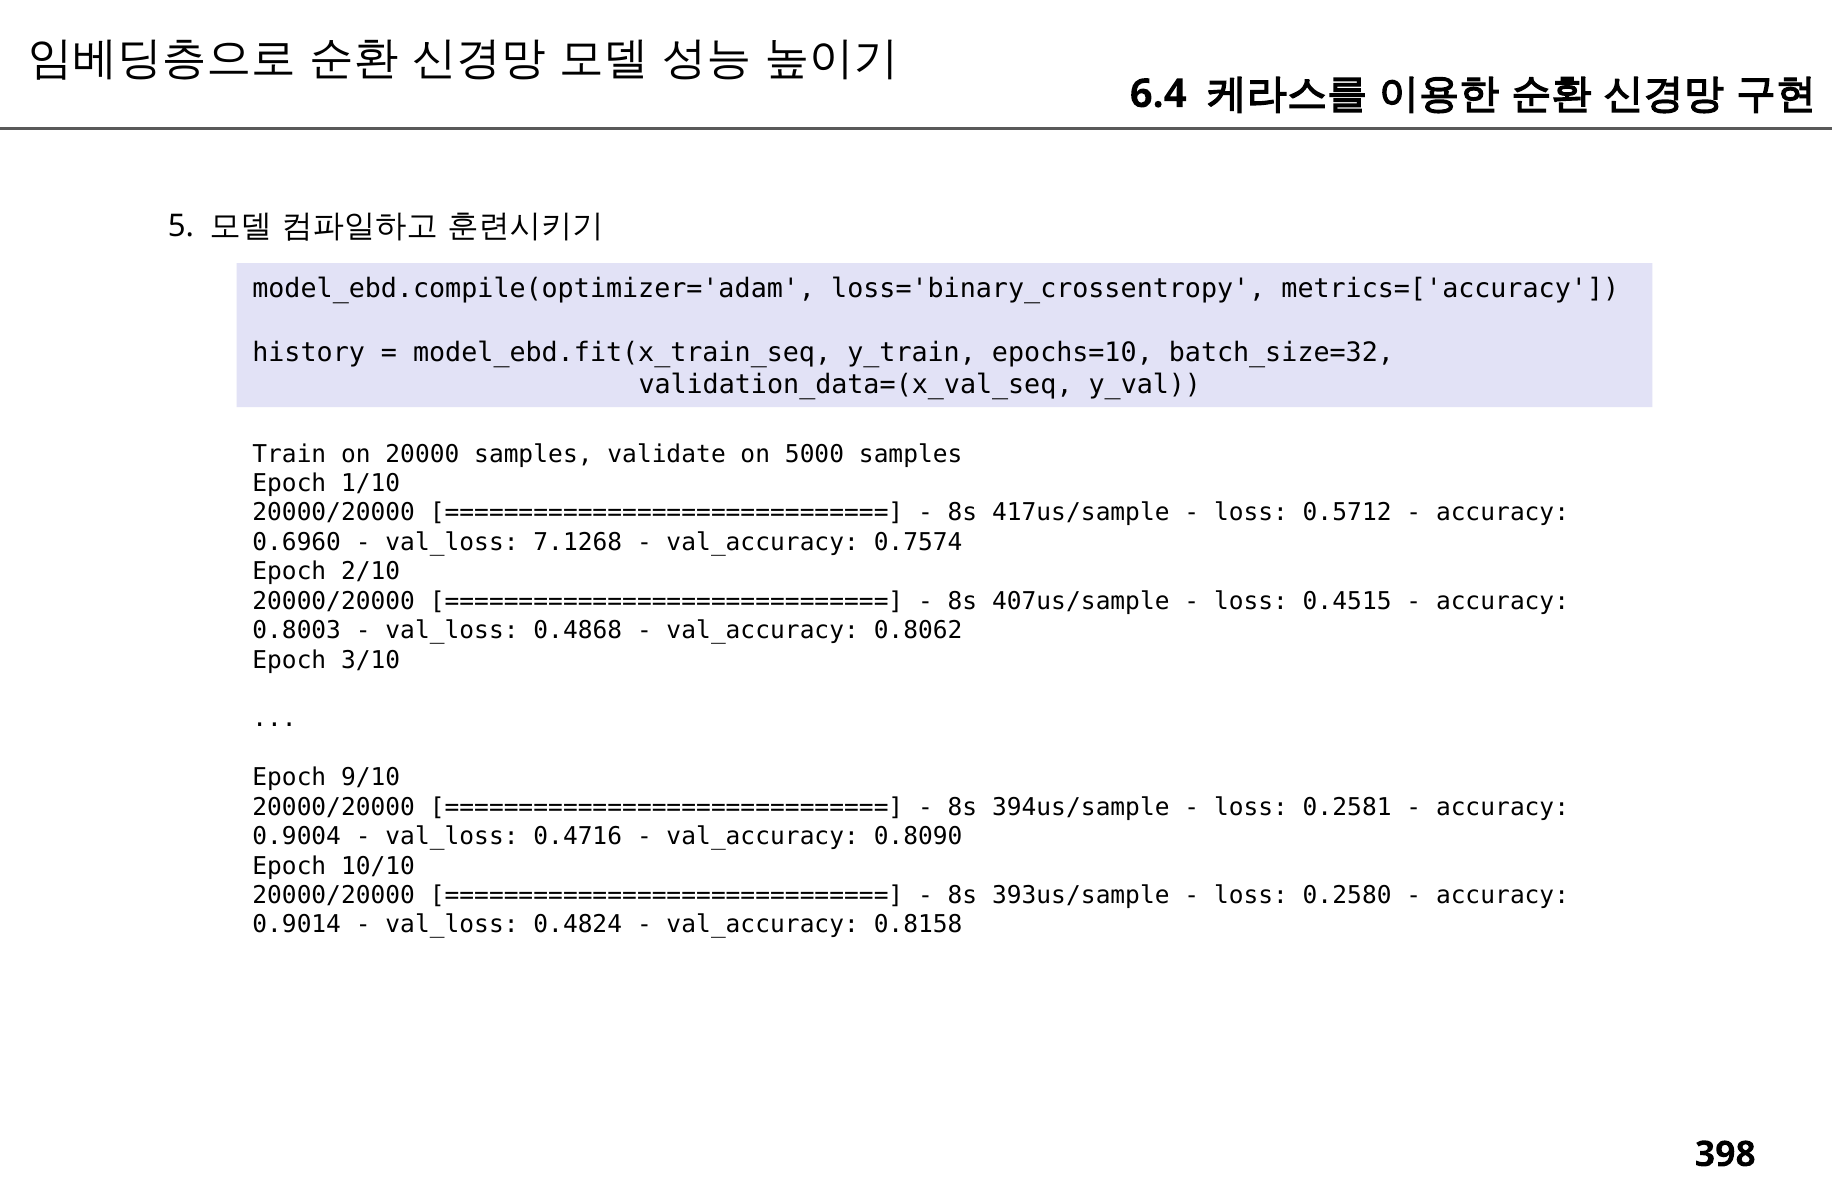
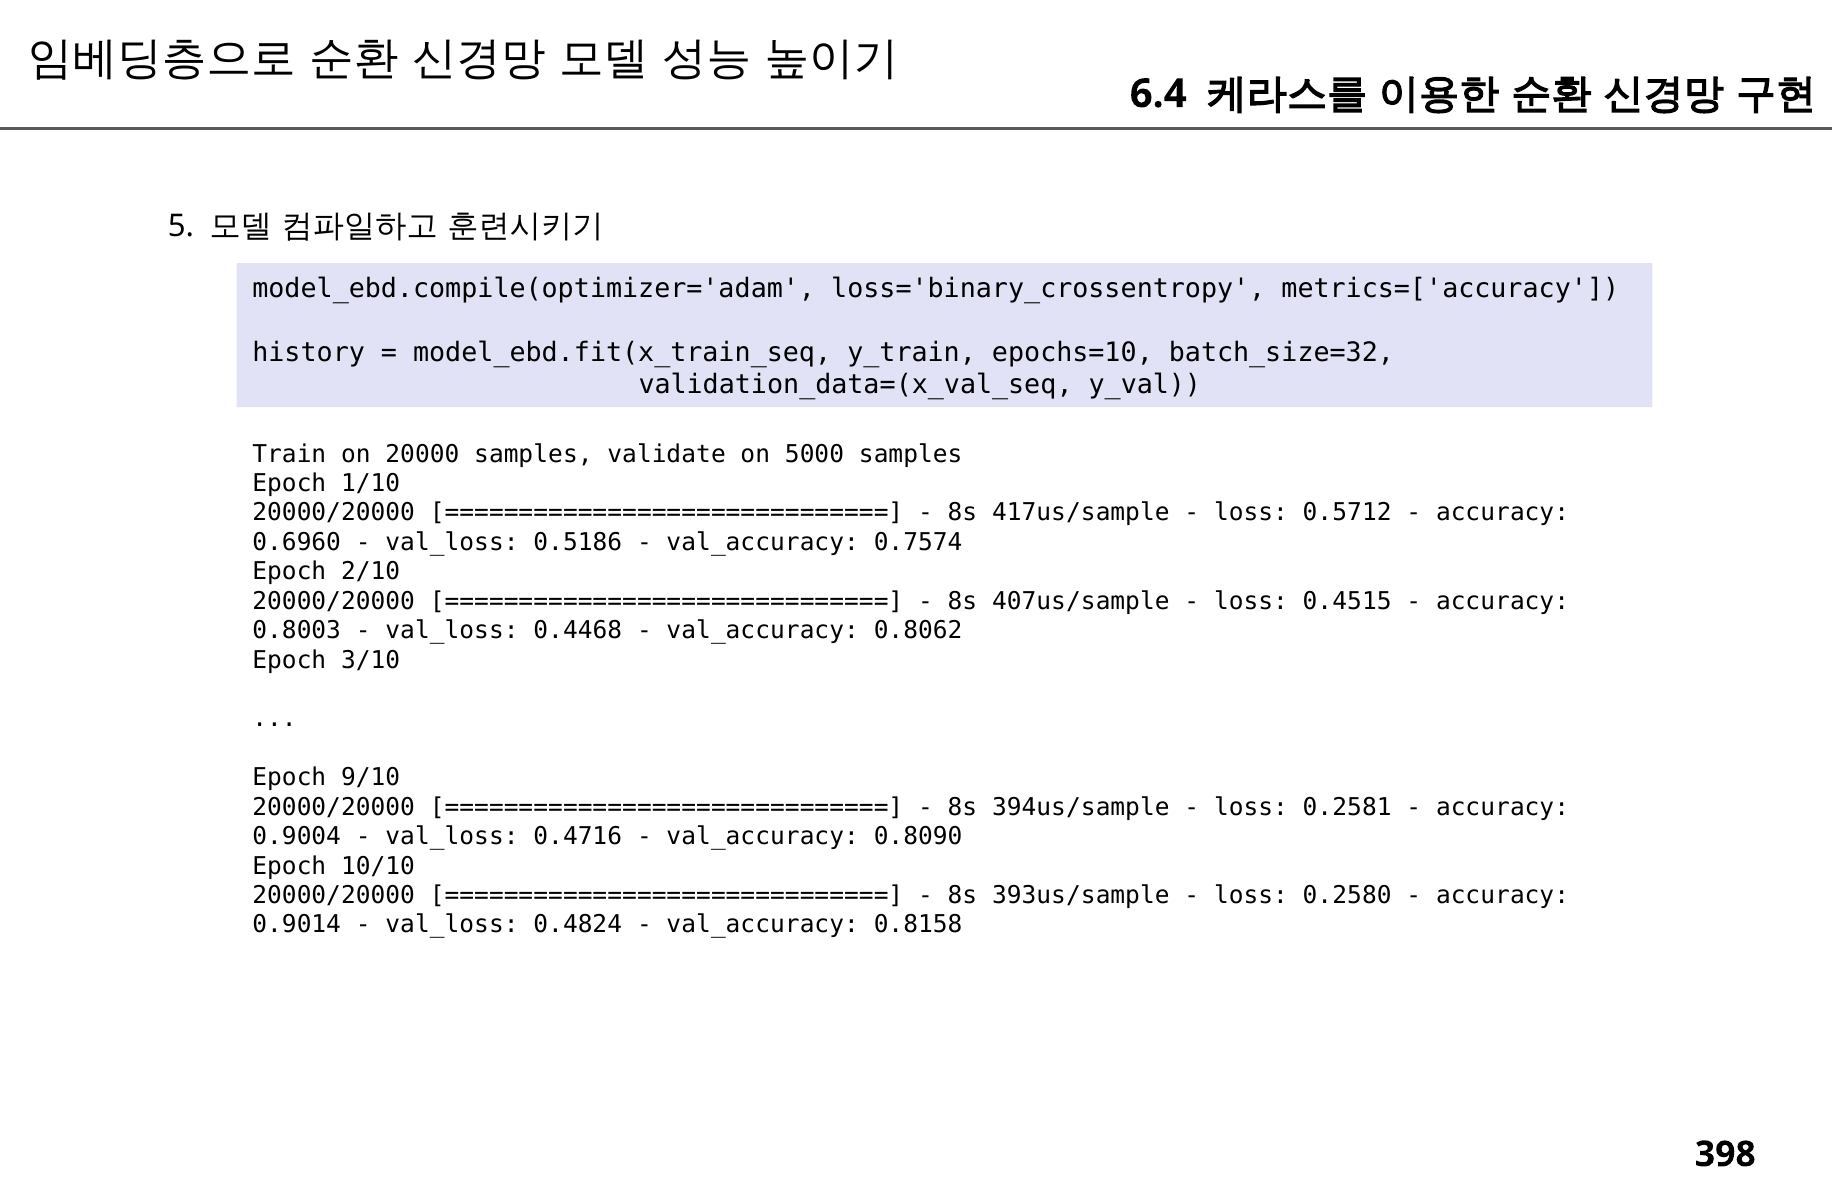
7.1268: 7.1268 -> 0.5186
0.4868: 0.4868 -> 0.4468
